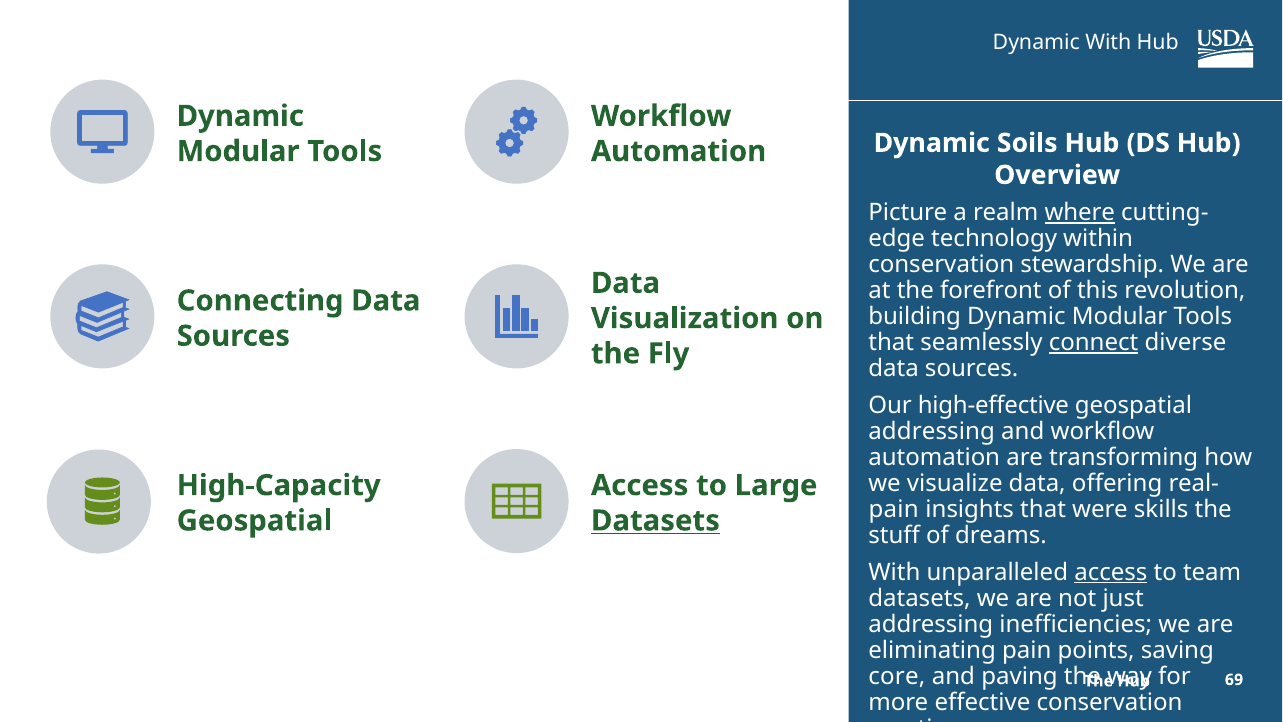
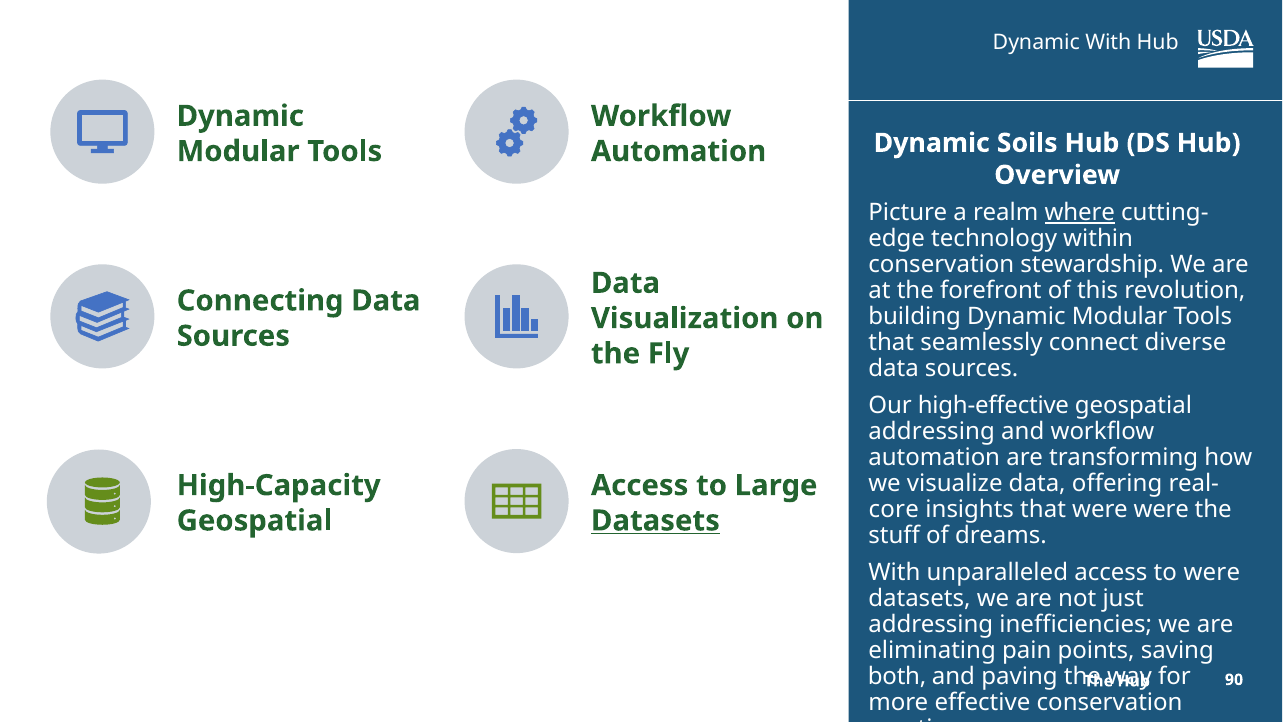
connect underline: present -> none
pain at (894, 509): pain -> core
were skills: skills -> were
access at (1111, 572) underline: present -> none
to team: team -> were
core: core -> both
69: 69 -> 90
